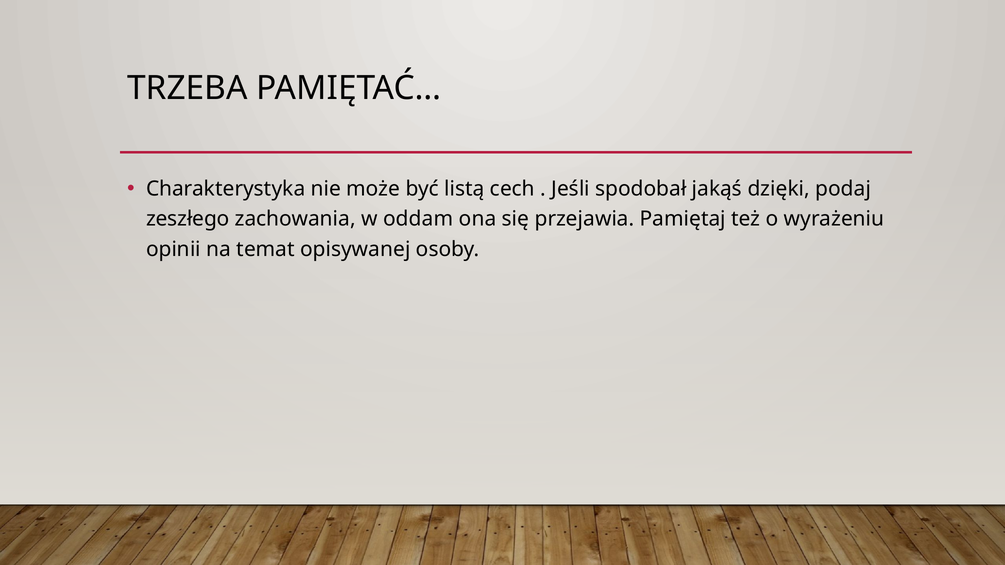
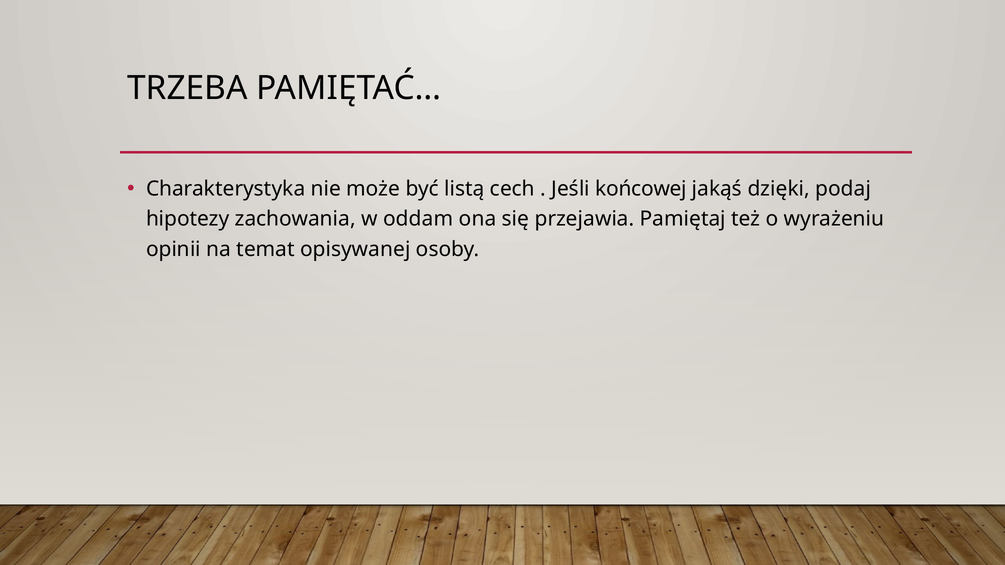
spodobał: spodobał -> końcowej
zeszłego: zeszłego -> hipotezy
